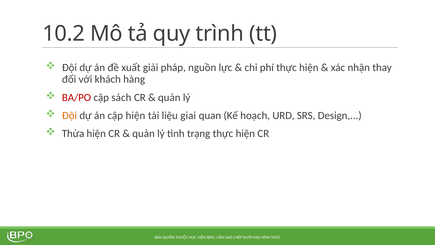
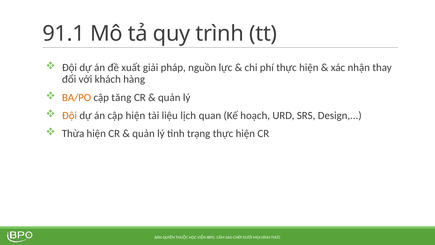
10.2: 10.2 -> 91.1
BA/PO colour: red -> orange
sách: sách -> tăng
giai: giai -> lịch
